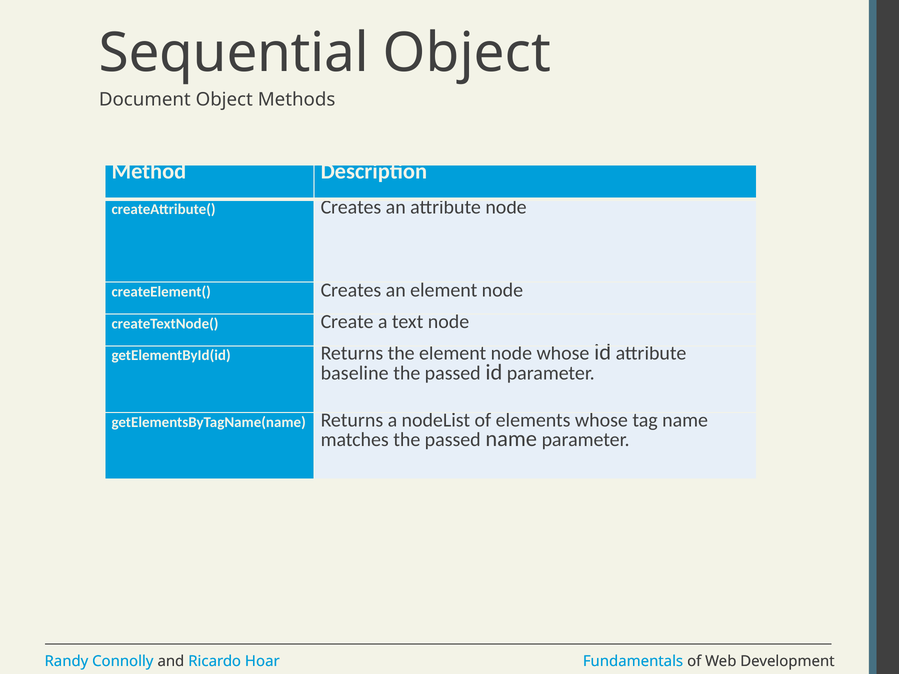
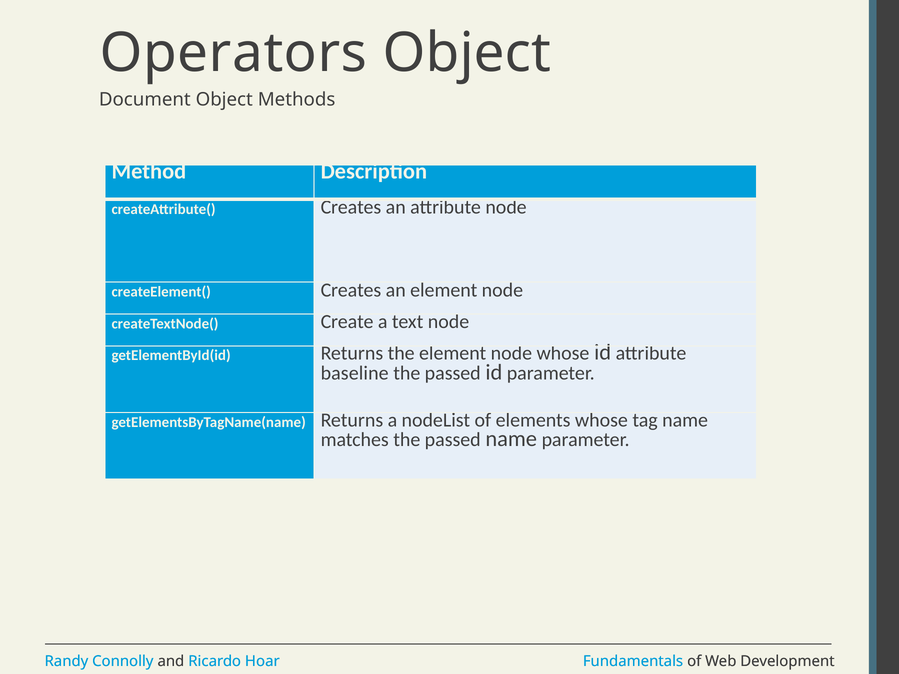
Sequential: Sequential -> Operators
